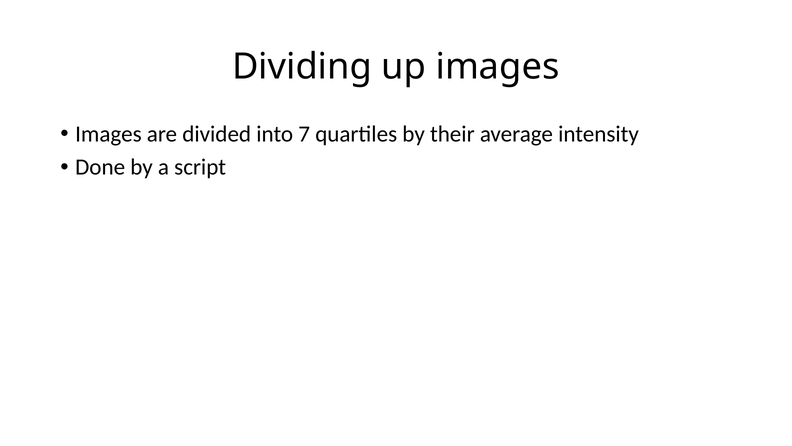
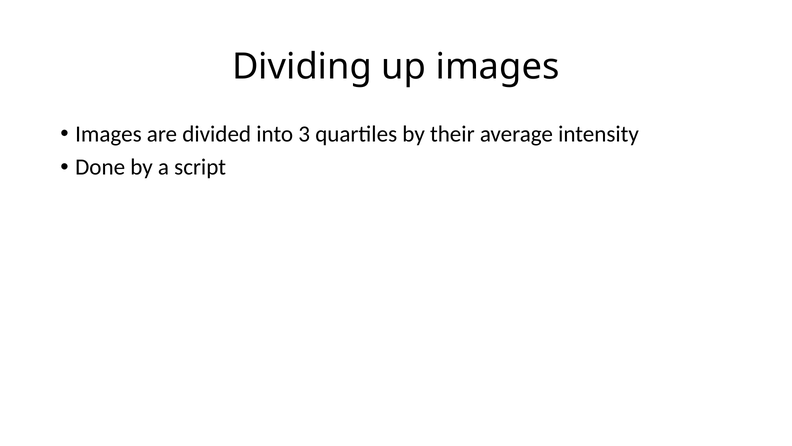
7: 7 -> 3
